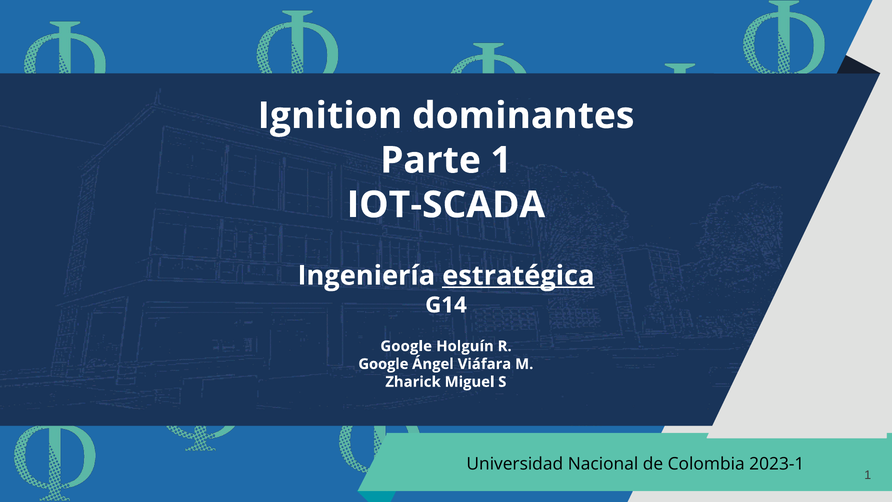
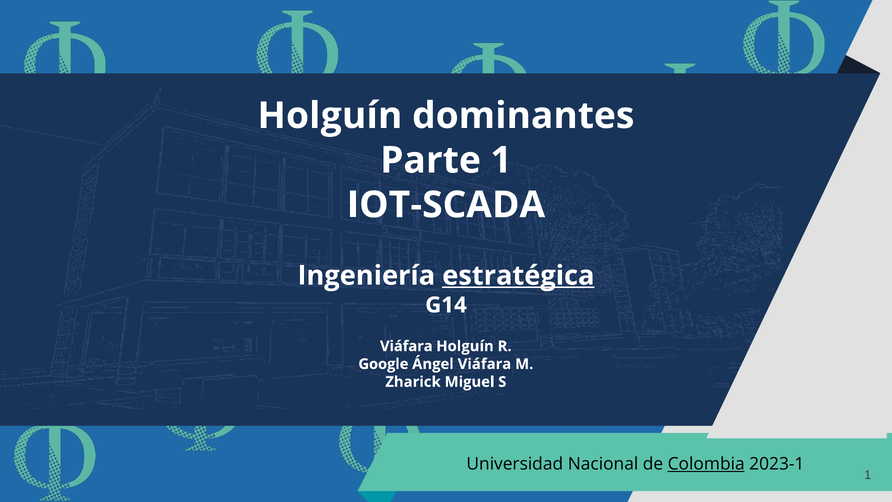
Ignition at (330, 116): Ignition -> Holguín
Google at (406, 346): Google -> Viáfara
Colombia underline: none -> present
